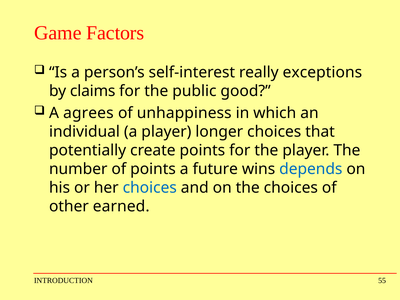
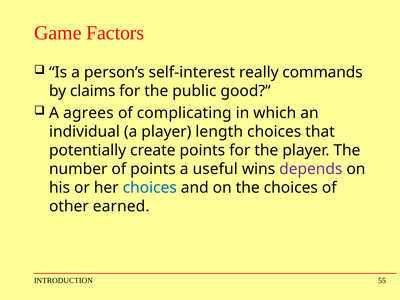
exceptions: exceptions -> commands
unhappiness: unhappiness -> complicating
longer: longer -> length
future: future -> useful
depends colour: blue -> purple
